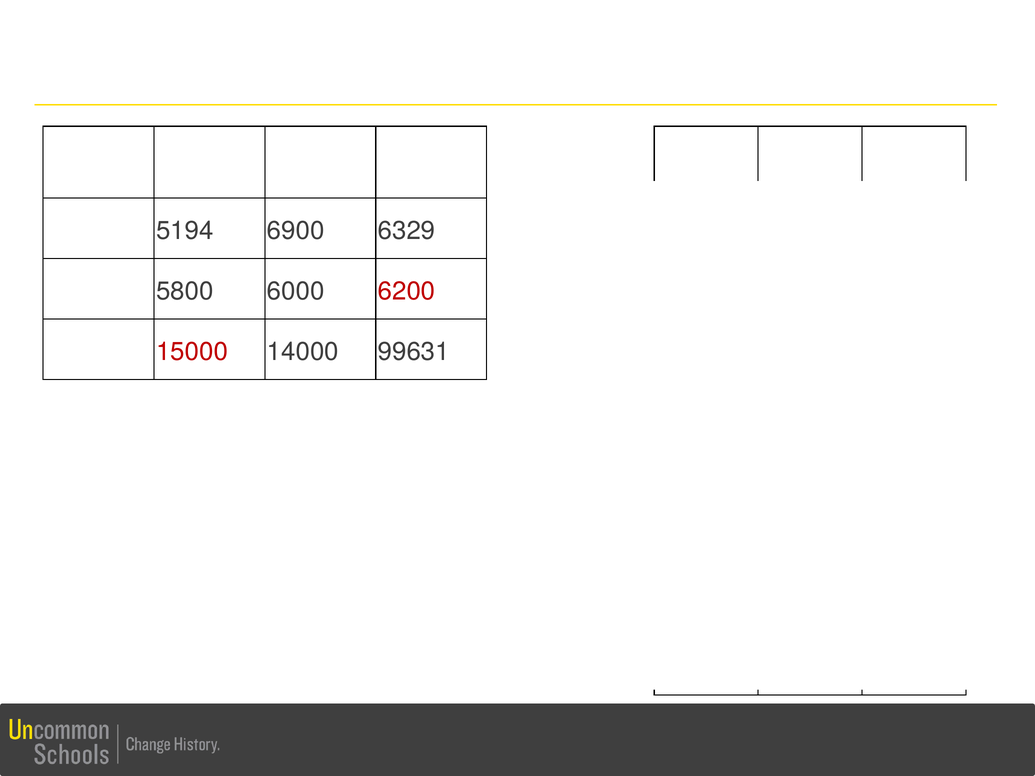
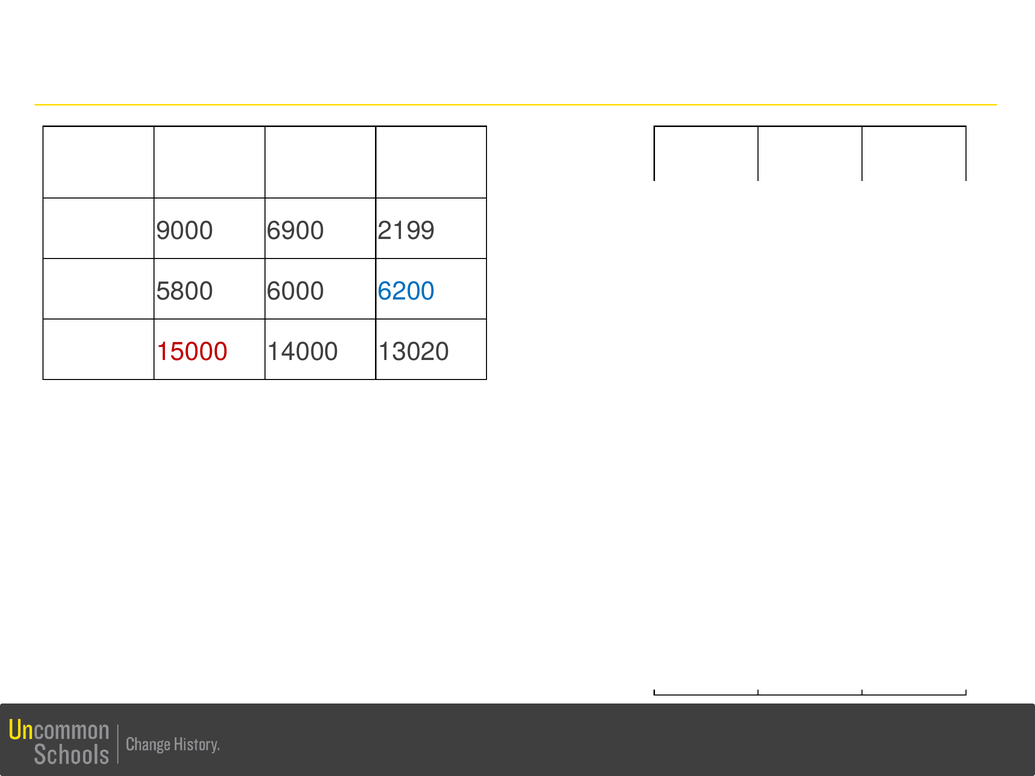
5194: 5194 -> 9000
6329: 6329 -> 2199
6200 at (407, 291) colour: red -> blue
99631: 99631 -> 13020
